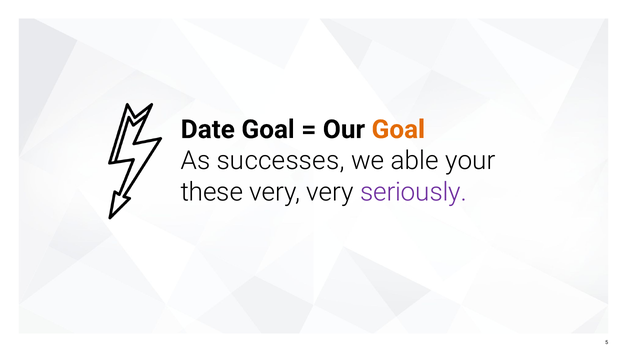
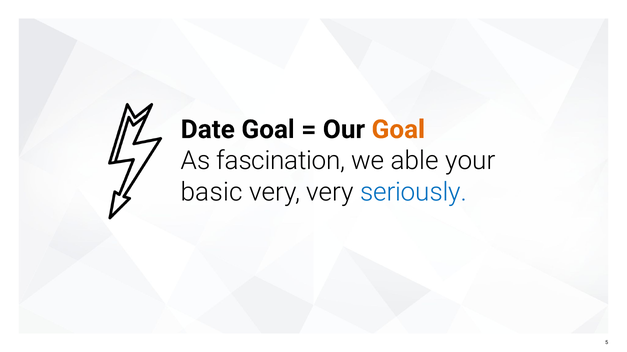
successes: successes -> fascination
these: these -> basic
seriously colour: purple -> blue
